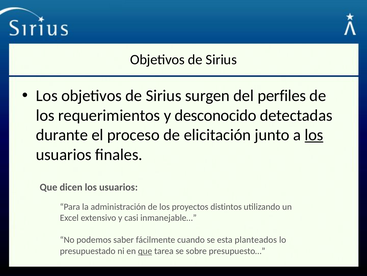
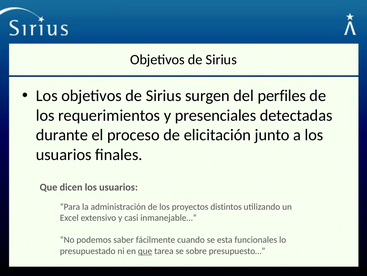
desconocido: desconocido -> presenciales
los at (314, 135) underline: present -> none
planteados: planteados -> funcionales
